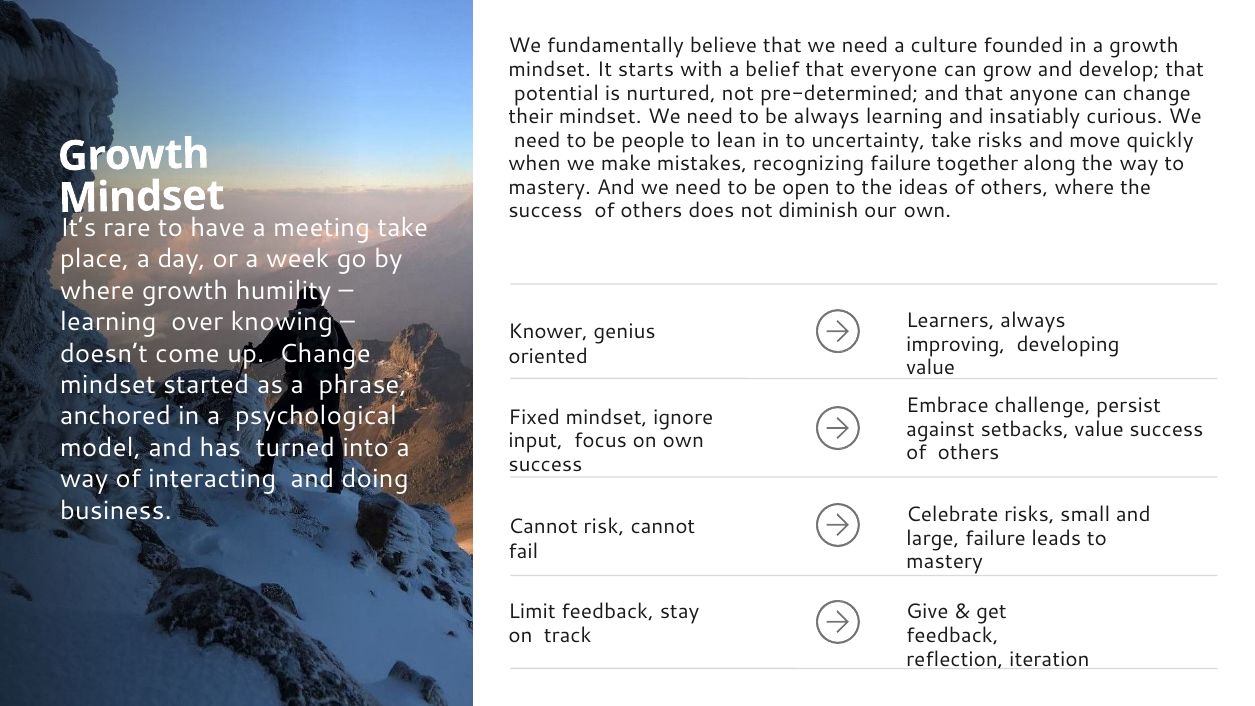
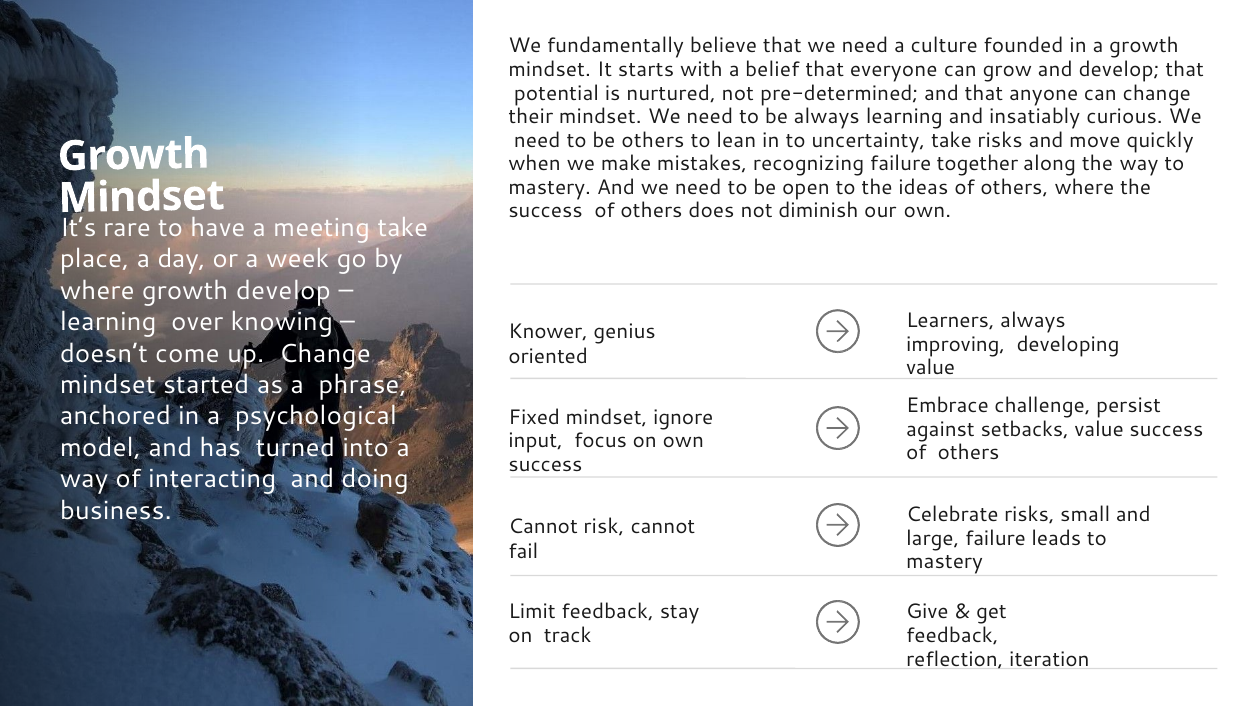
be people: people -> others
growth humility: humility -> develop
